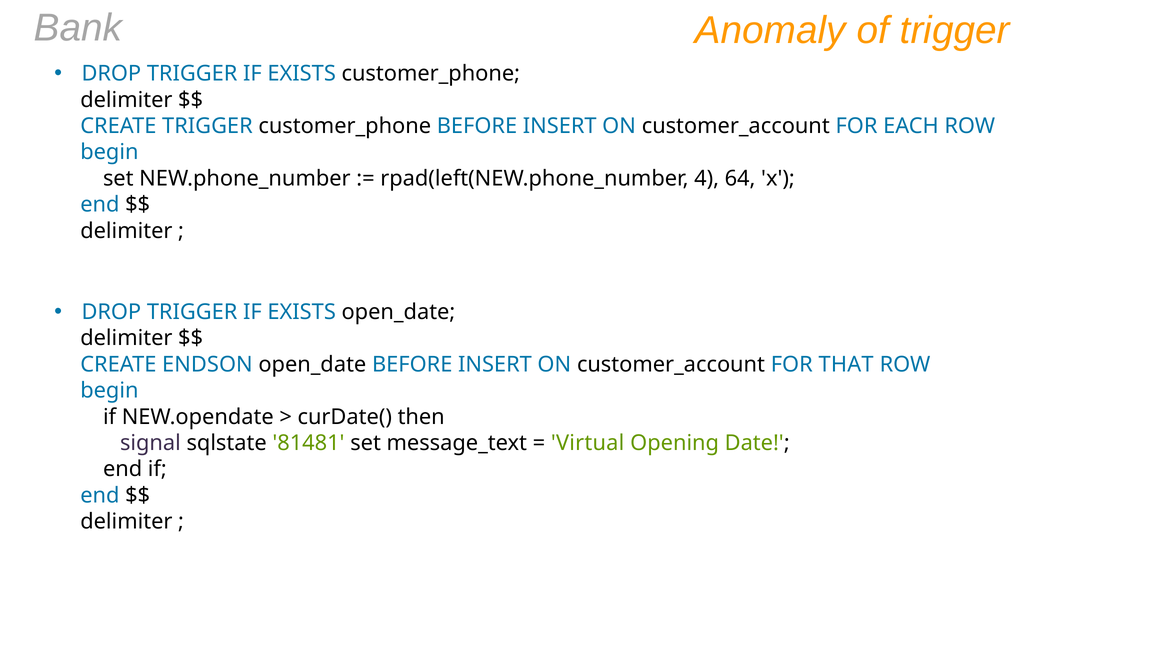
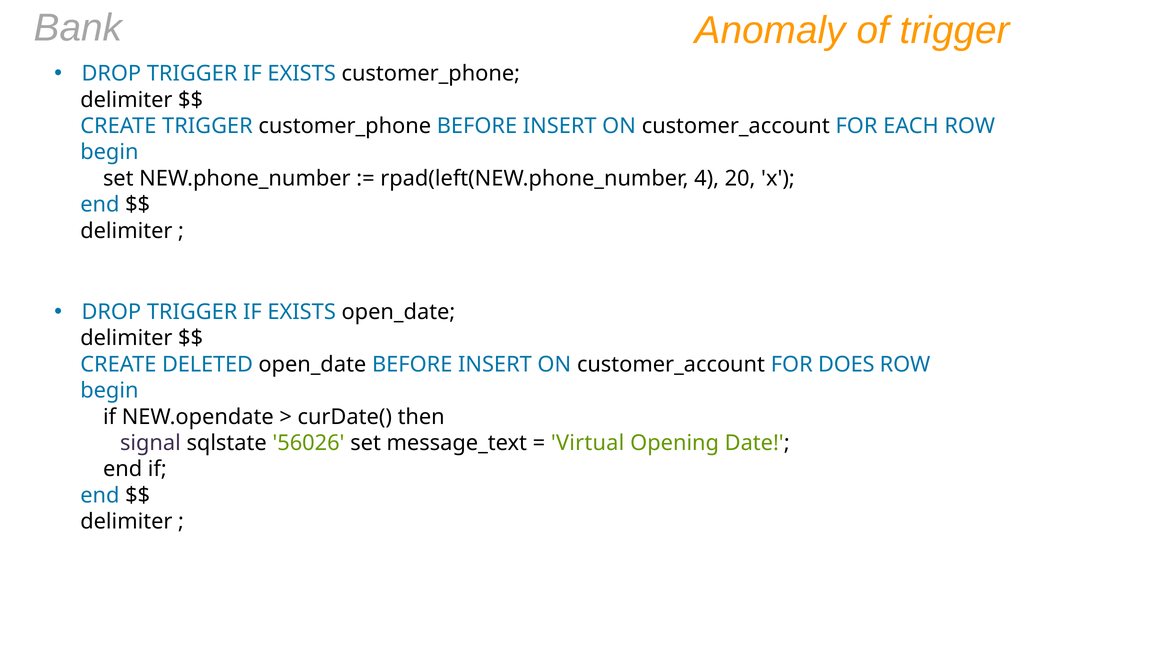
64: 64 -> 20
ENDSON: ENDSON -> DELETED
THAT: THAT -> DOES
81481: 81481 -> 56026
